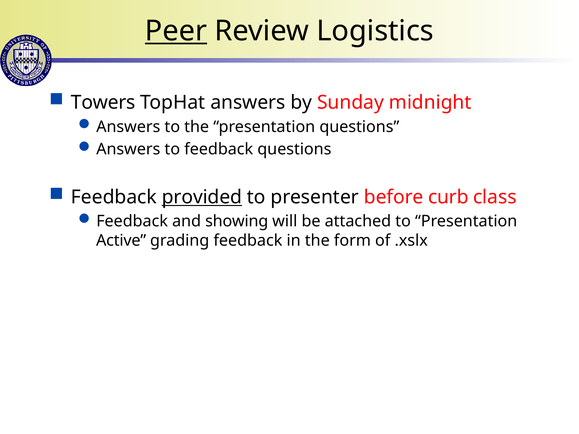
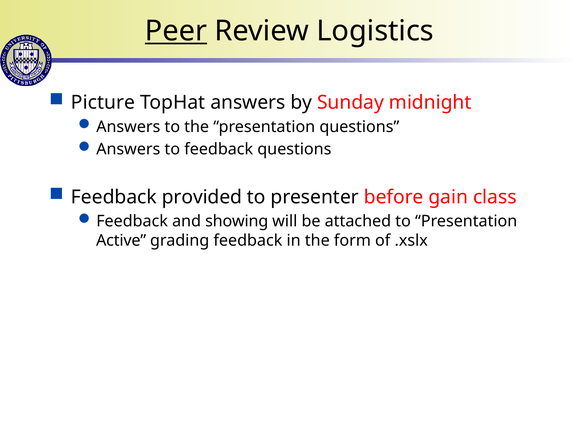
Towers: Towers -> Picture
provided underline: present -> none
curb: curb -> gain
